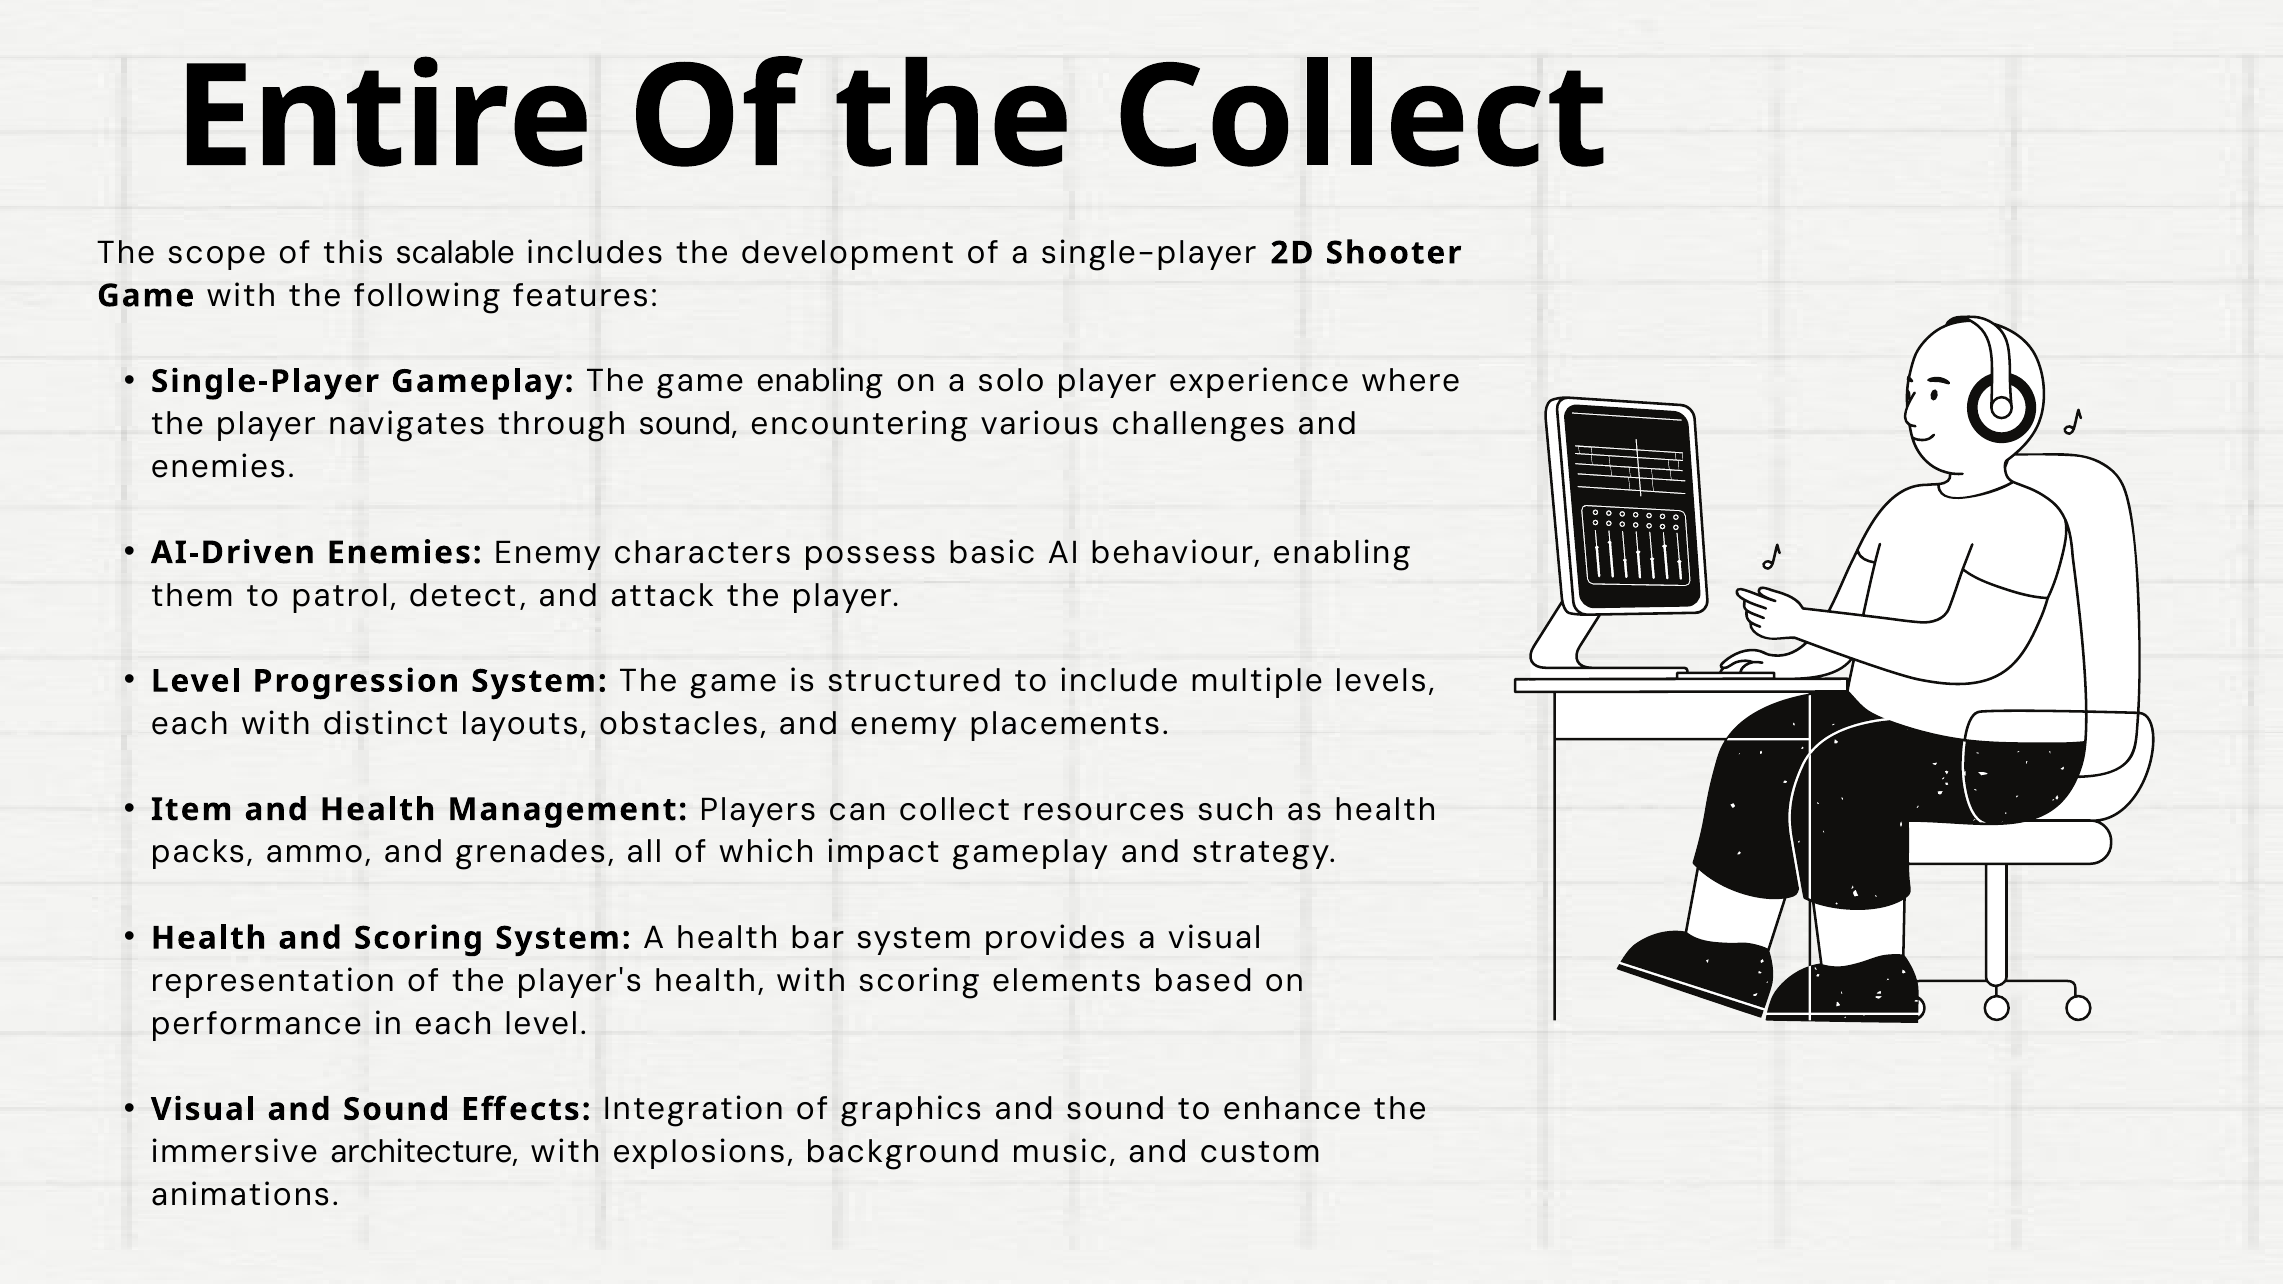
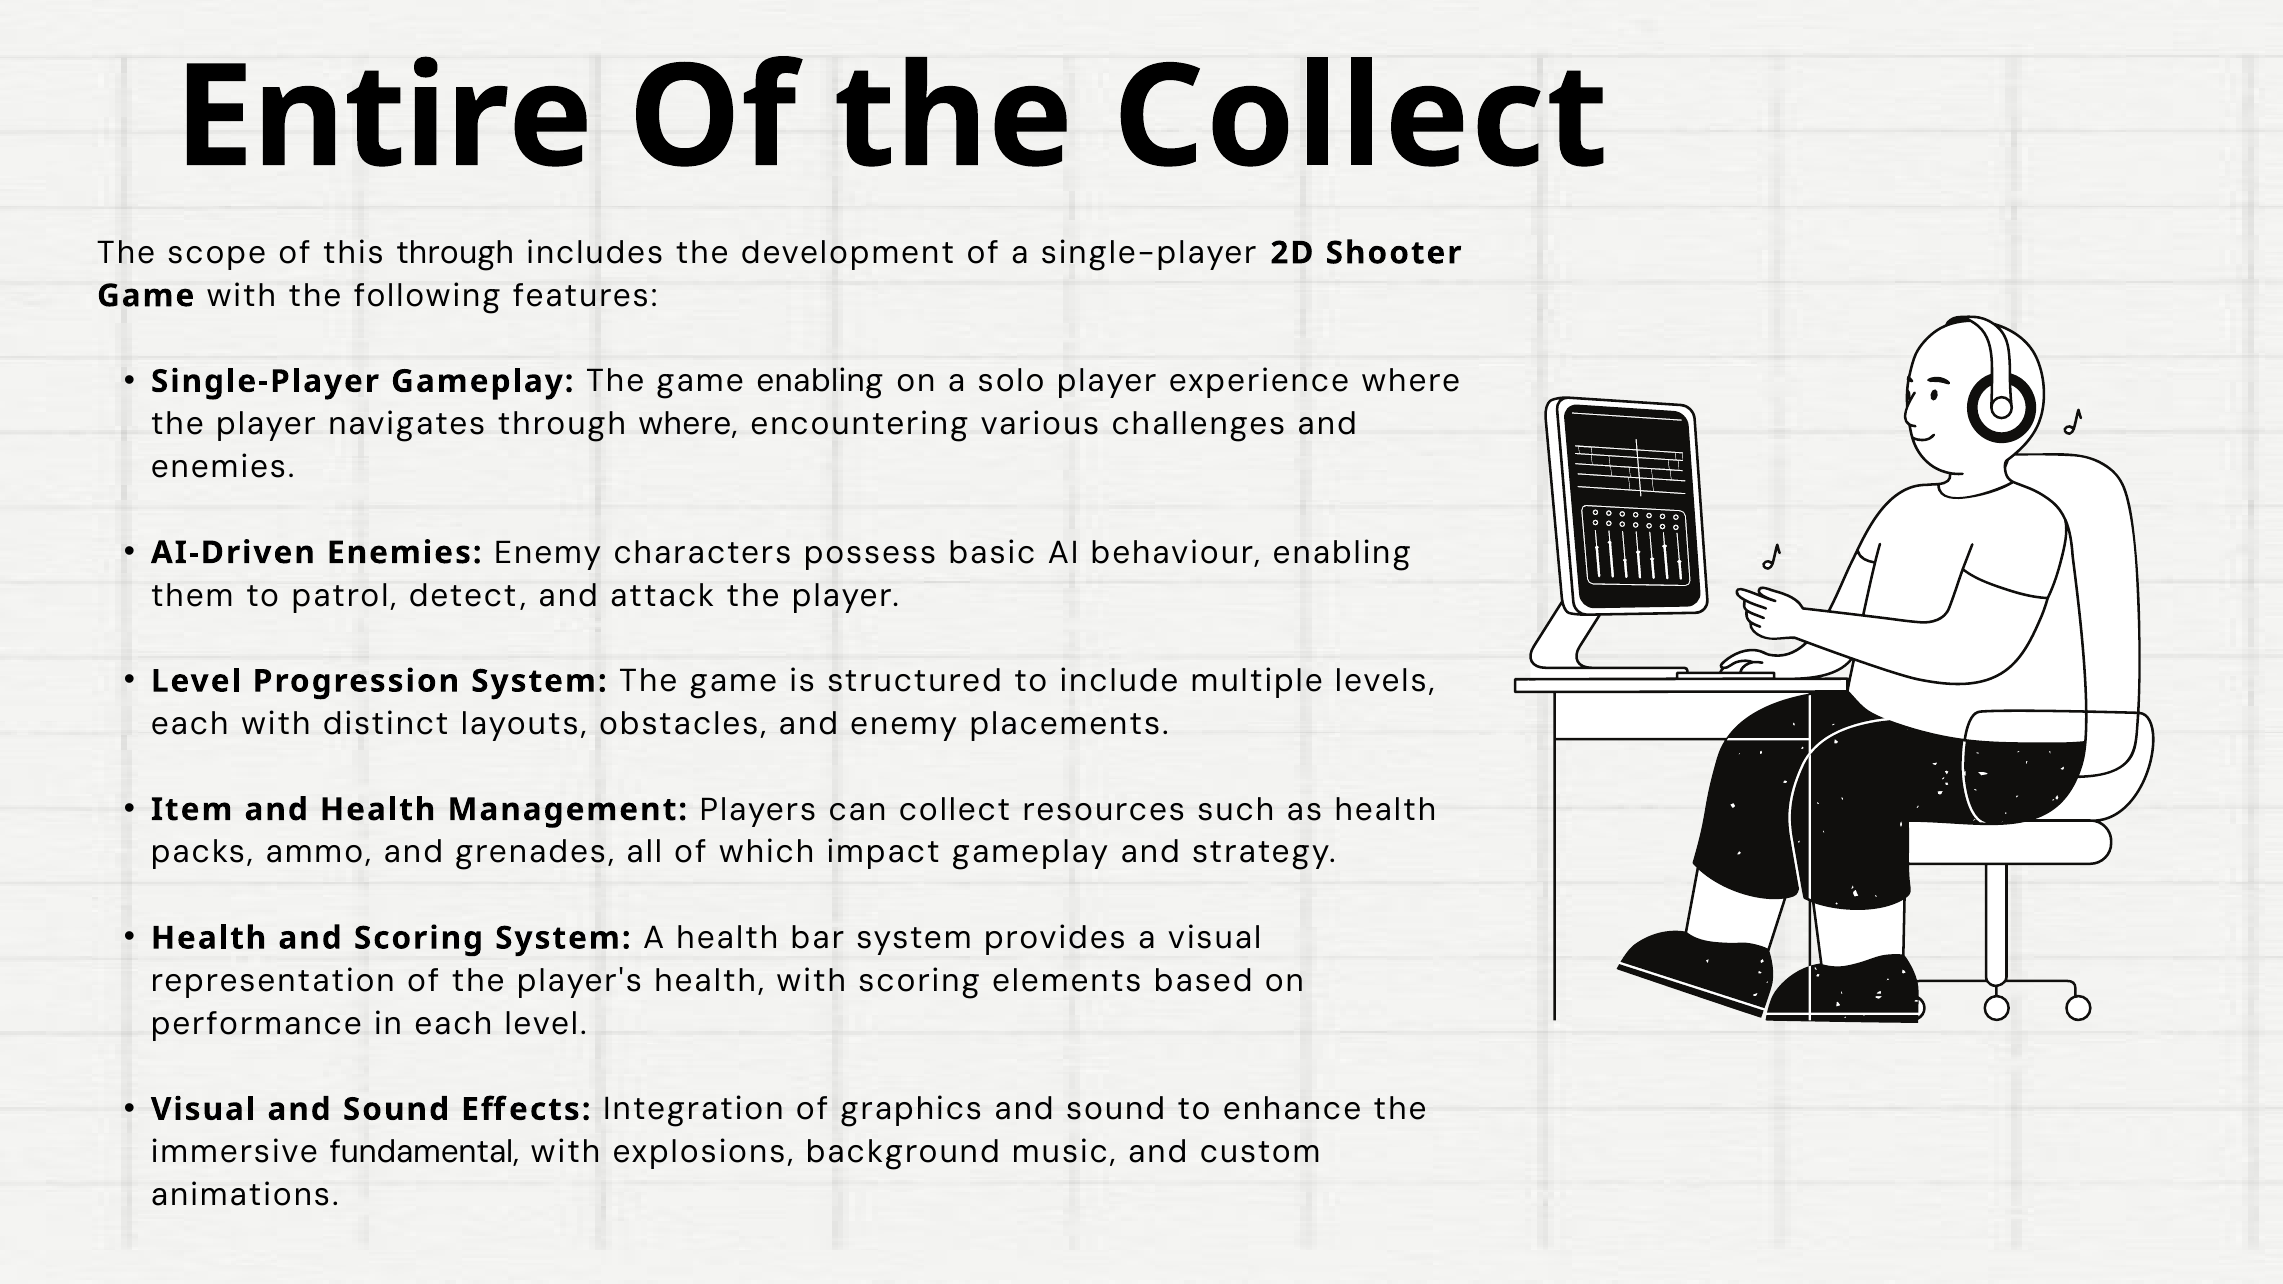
this scalable: scalable -> through
through sound: sound -> where
architecture: architecture -> fundamental
